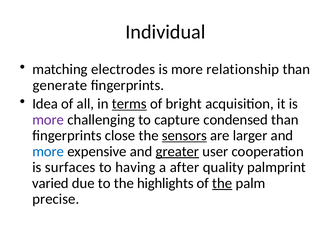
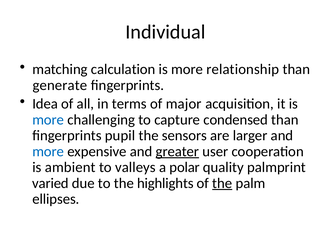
electrodes: electrodes -> calculation
terms underline: present -> none
bright: bright -> major
more at (48, 120) colour: purple -> blue
close: close -> pupil
sensors underline: present -> none
surfaces: surfaces -> ambient
having: having -> valleys
after: after -> polar
precise: precise -> ellipses
